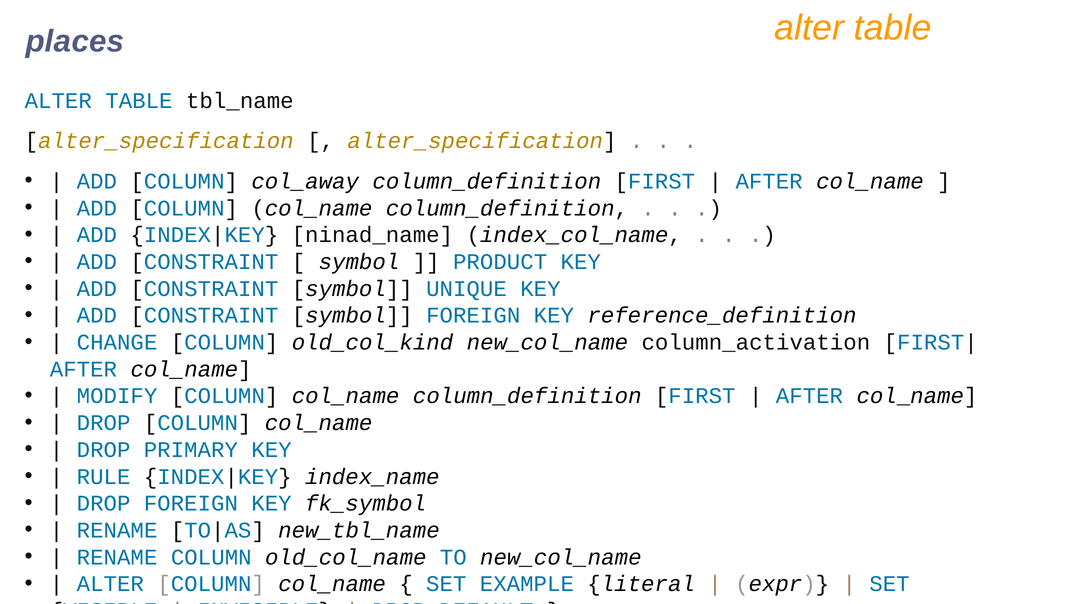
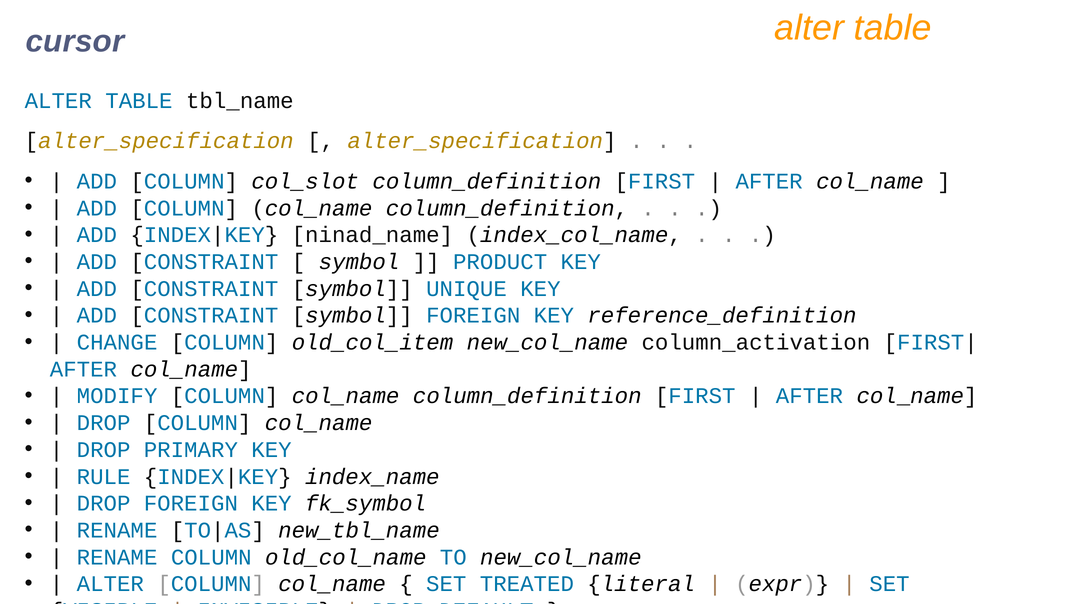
places: places -> cursor
col_away: col_away -> col_slot
old_col_kind: old_col_kind -> old_col_item
EXAMPLE: EXAMPLE -> TREATED
